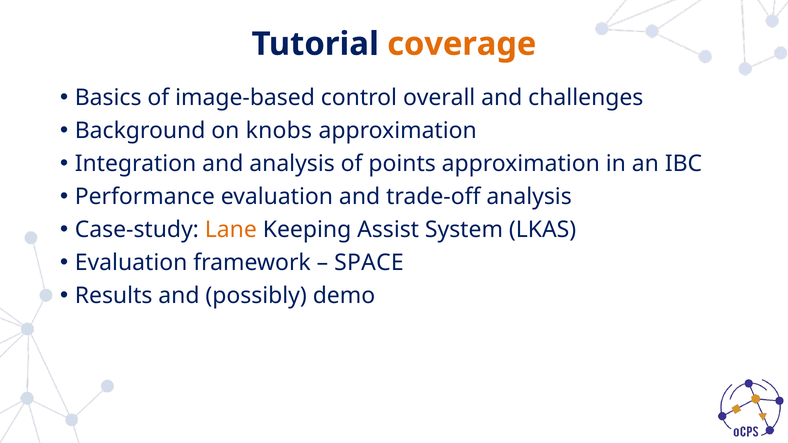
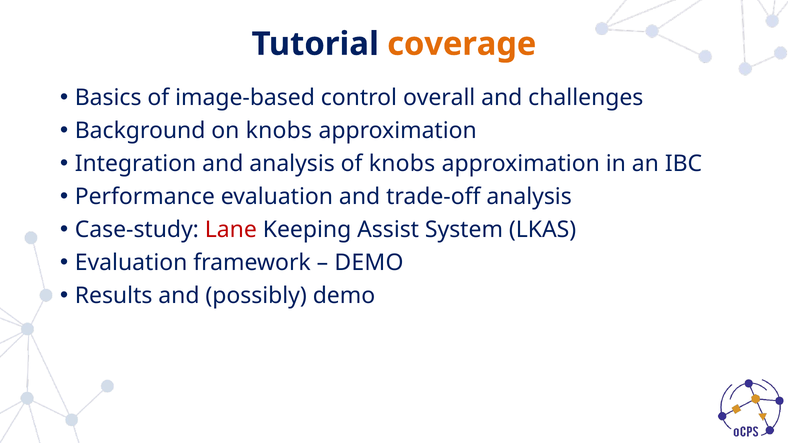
of points: points -> knobs
Lane colour: orange -> red
SPACE at (369, 263): SPACE -> DEMO
